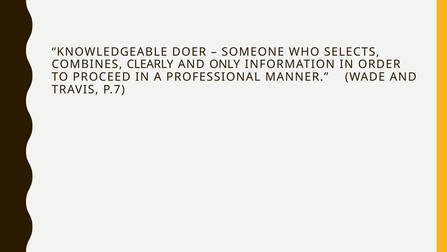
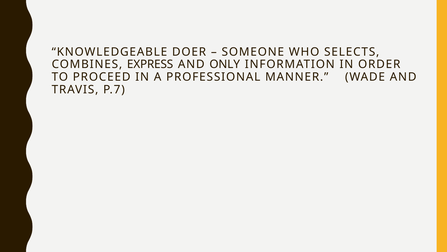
CLEARLY: CLEARLY -> EXPRESS
